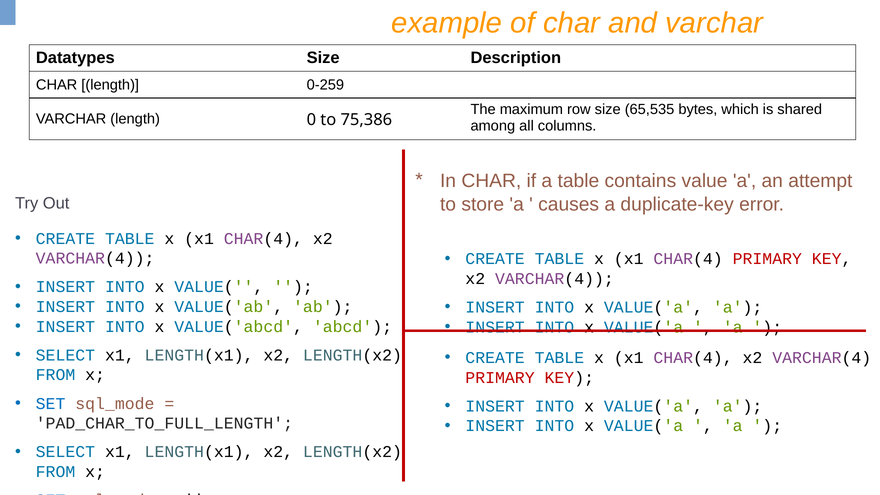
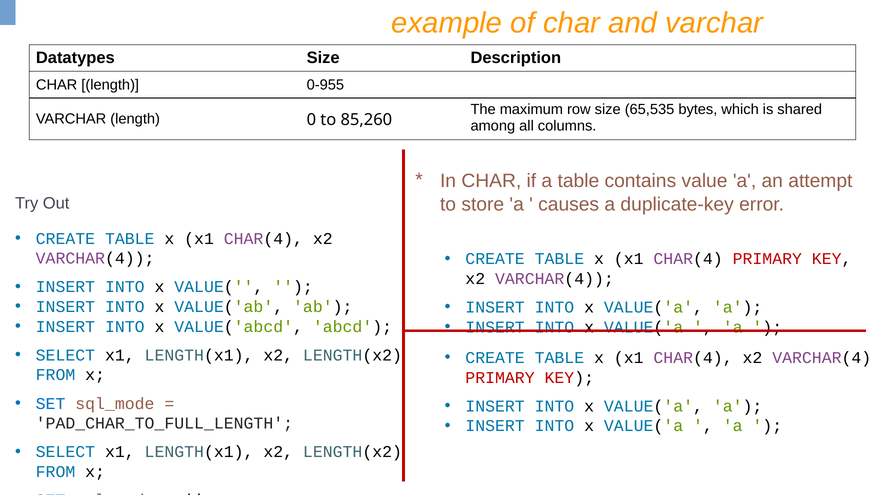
0-259: 0-259 -> 0-955
75,386: 75,386 -> 85,260
